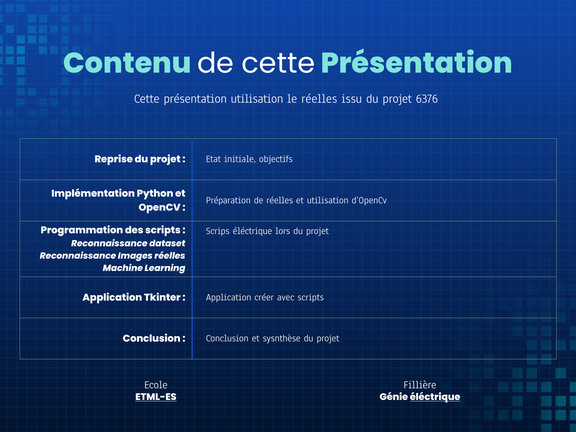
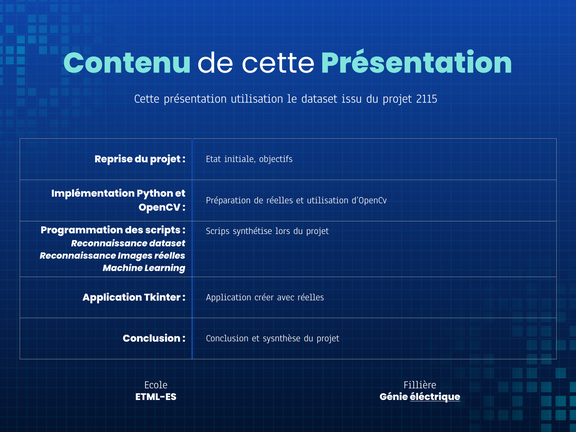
le réelles: réelles -> dataset
6376: 6376 -> 2115
Scrips éléctrique: éléctrique -> synthétise
avec scripts: scripts -> réelles
ETML-ES underline: present -> none
